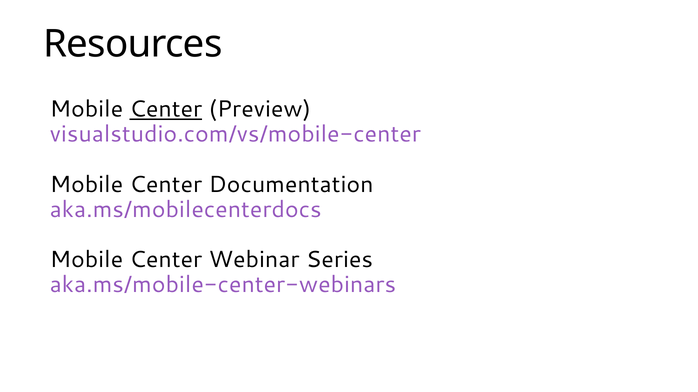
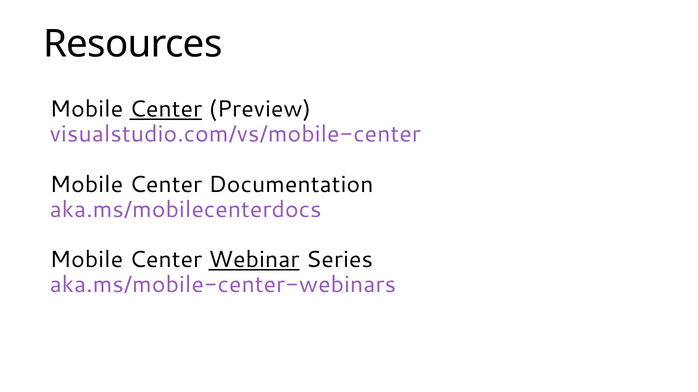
Webinar underline: none -> present
